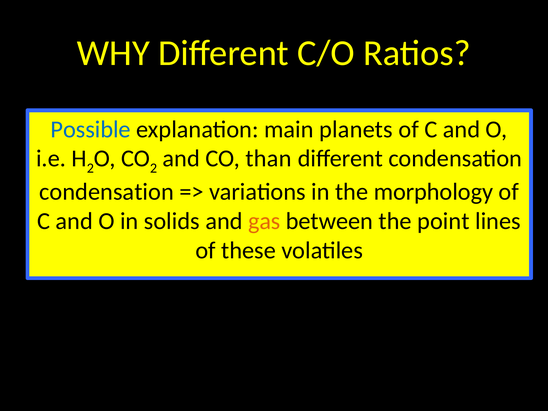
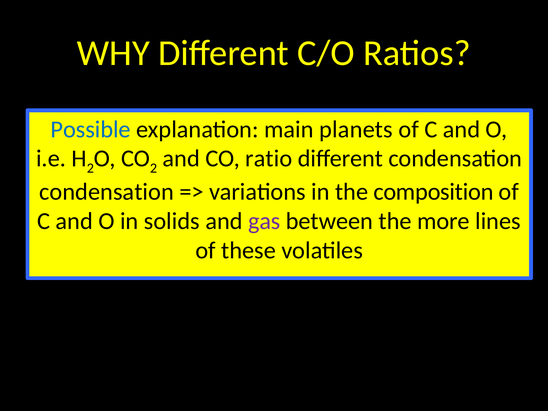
than: than -> ratio
morphology: morphology -> composition
gas colour: orange -> purple
point: point -> more
